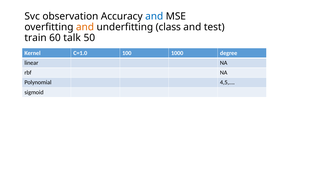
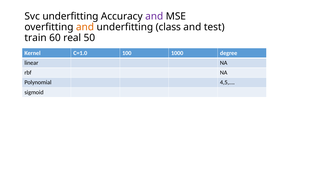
Svc observation: observation -> underfitting
and at (154, 16) colour: blue -> purple
talk: talk -> real
